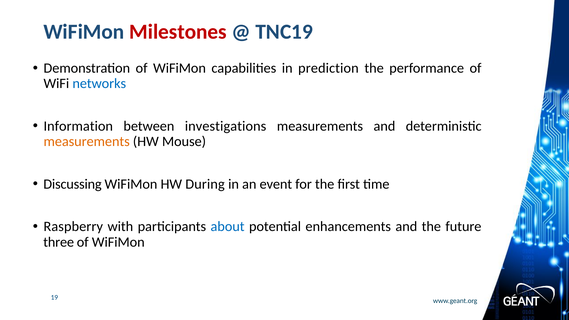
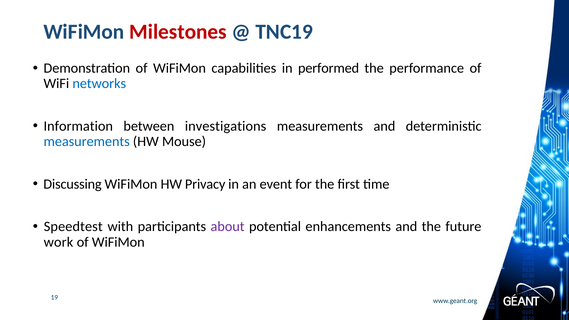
prediction: prediction -> performed
measurements at (87, 142) colour: orange -> blue
During: During -> Privacy
Raspberry: Raspberry -> Speedtest
about colour: blue -> purple
three: three -> work
